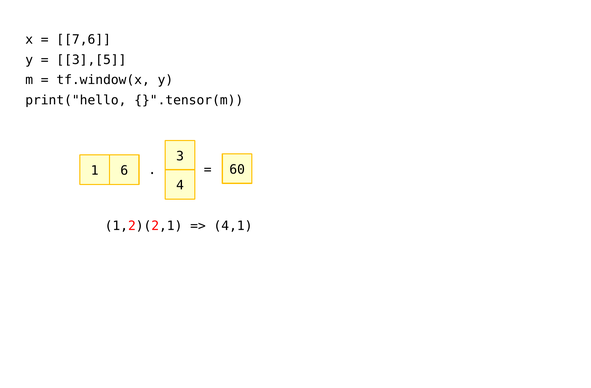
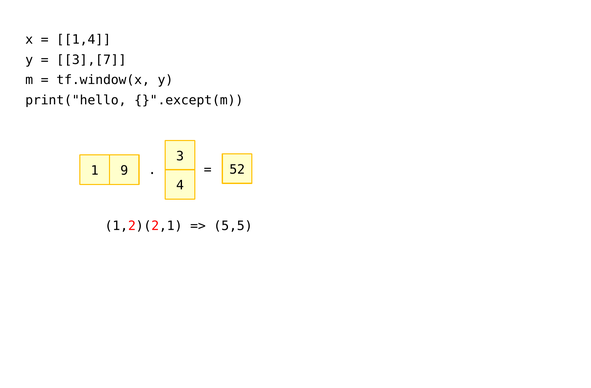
7,6: 7,6 -> 1,4
3],[5: 3],[5 -> 3],[7
}".tensor(m: }".tensor(m -> }".except(m
60: 60 -> 52
6: 6 -> 9
4,1: 4,1 -> 5,5
